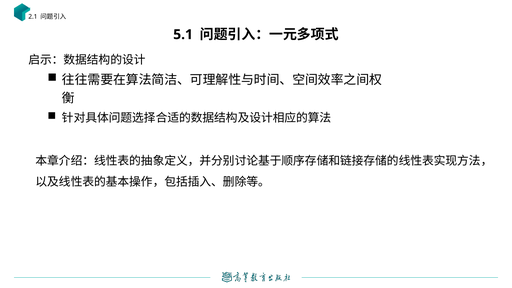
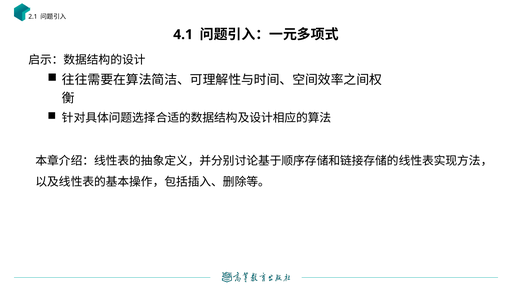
5.1: 5.1 -> 4.1
